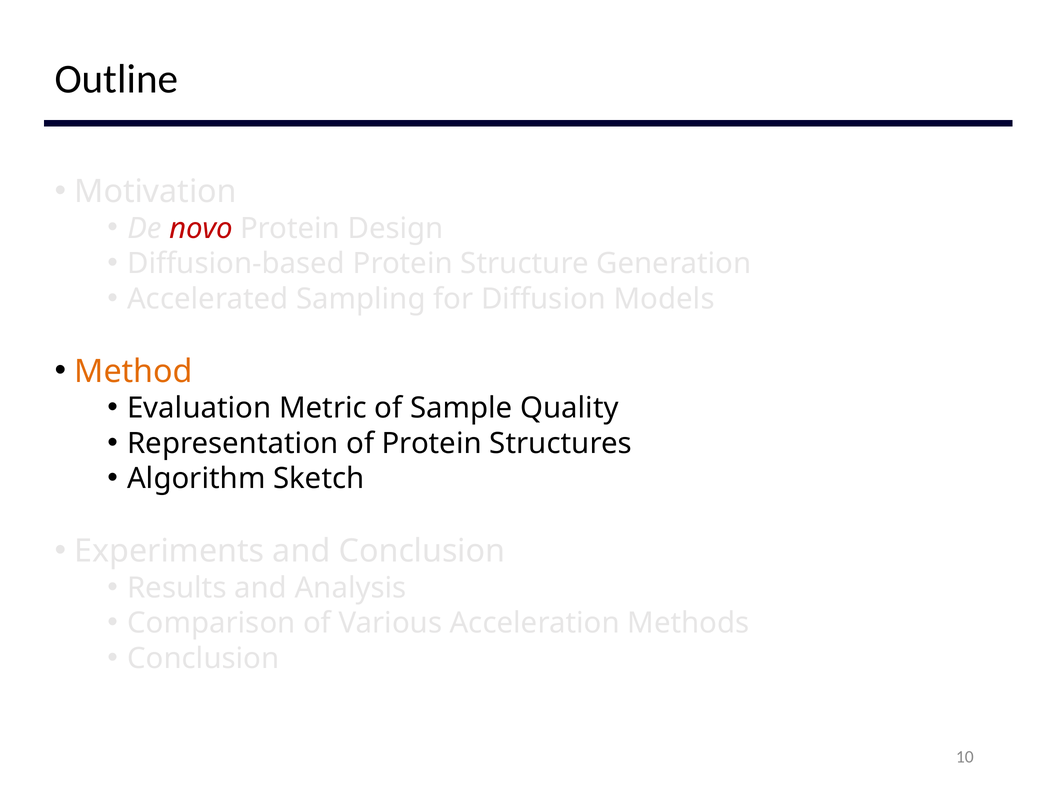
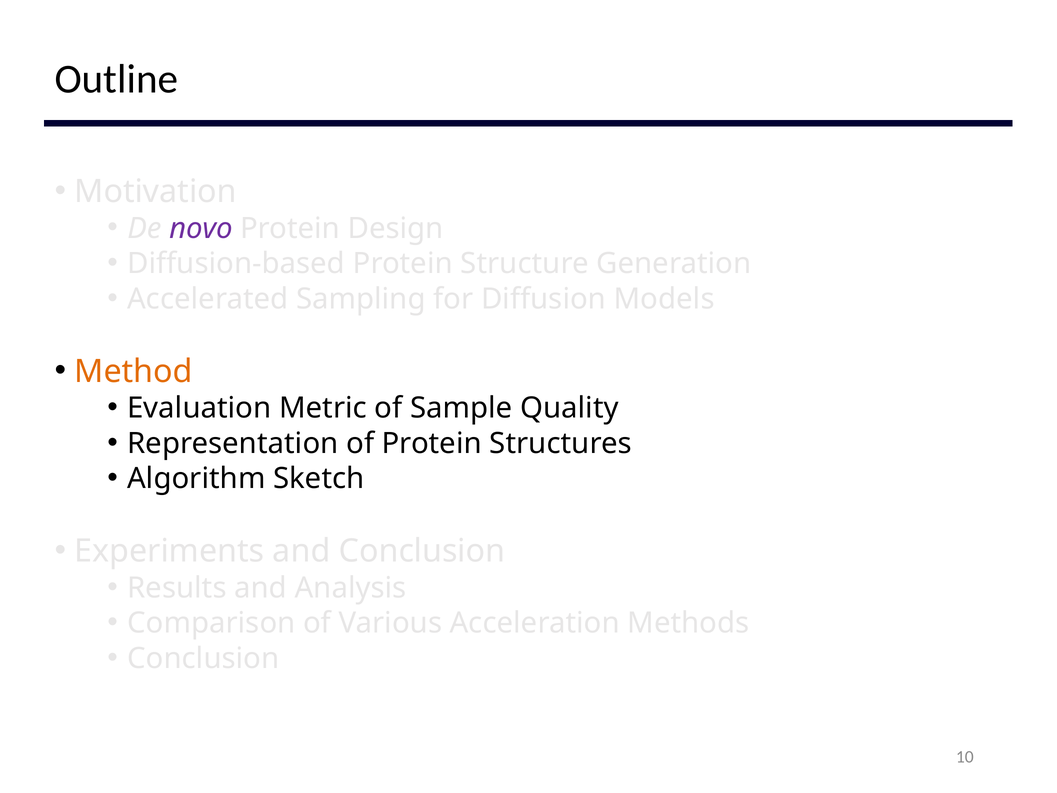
novo colour: red -> purple
